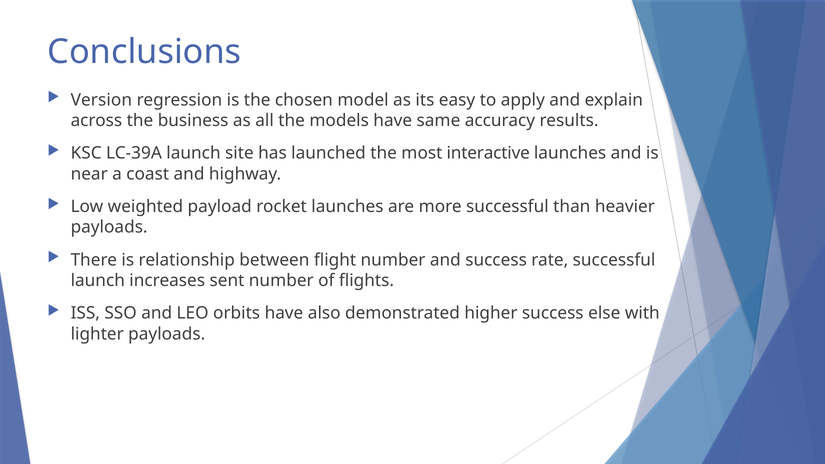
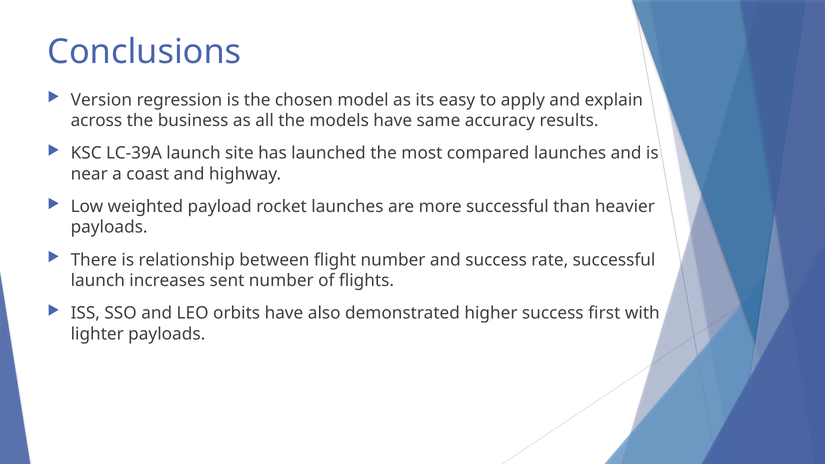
interactive: interactive -> compared
else: else -> first
